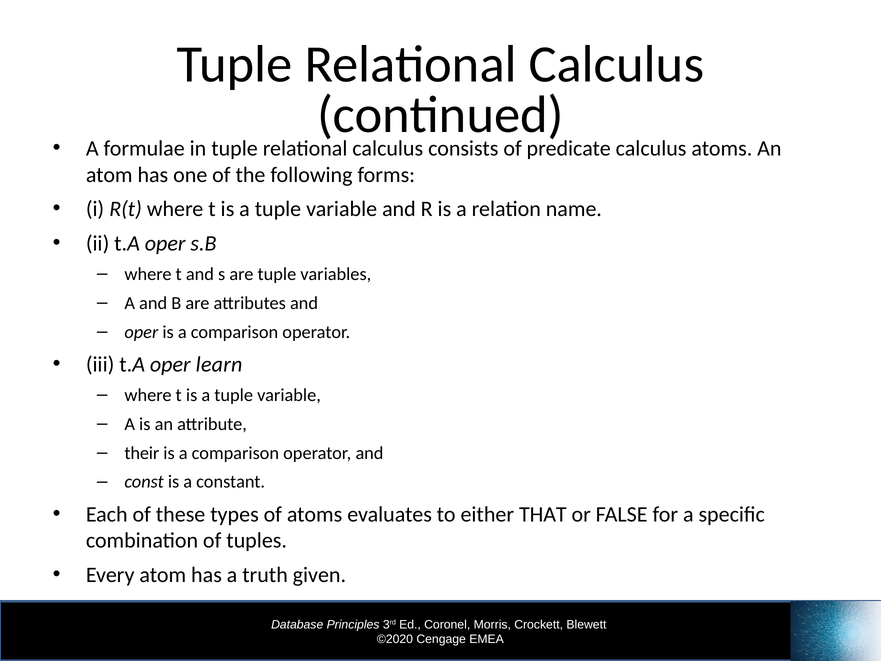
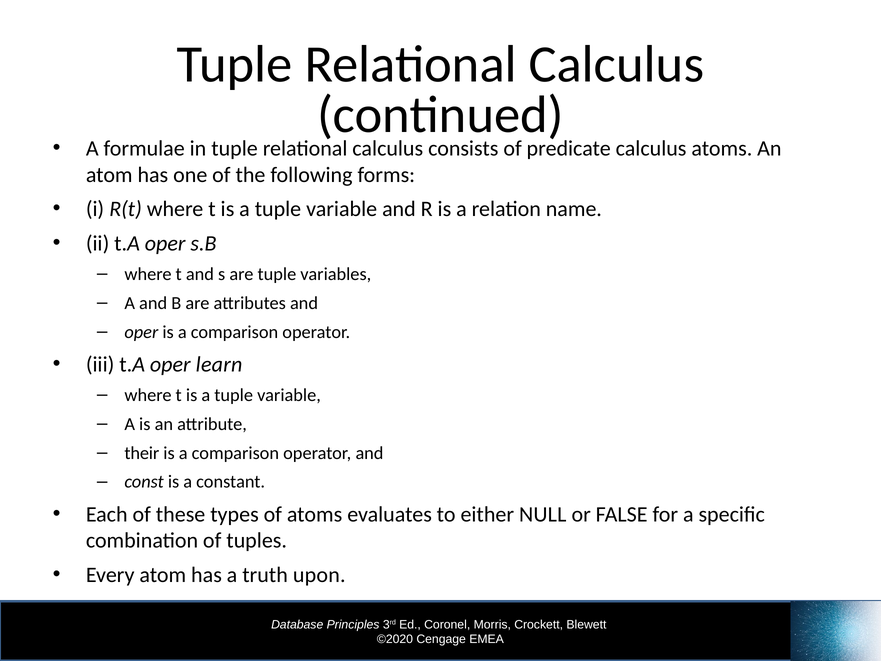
THAT: THAT -> NULL
given: given -> upon
